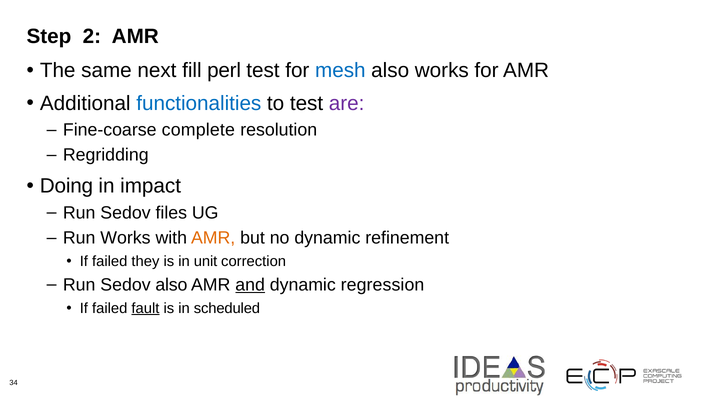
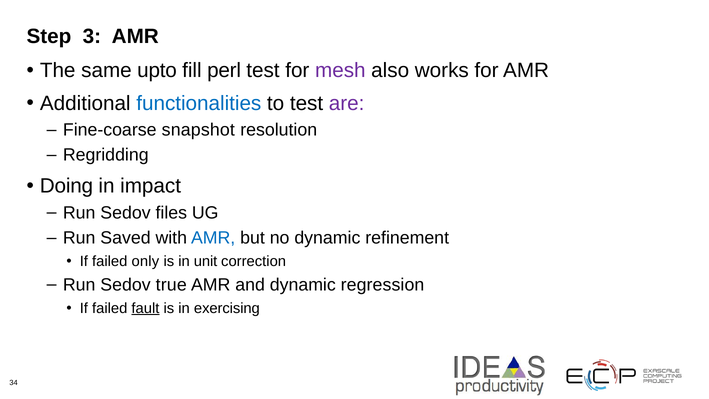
2: 2 -> 3
next: next -> upto
mesh colour: blue -> purple
complete: complete -> snapshot
Run Works: Works -> Saved
AMR at (213, 238) colour: orange -> blue
they: they -> only
Sedov also: also -> true
and underline: present -> none
scheduled: scheduled -> exercising
